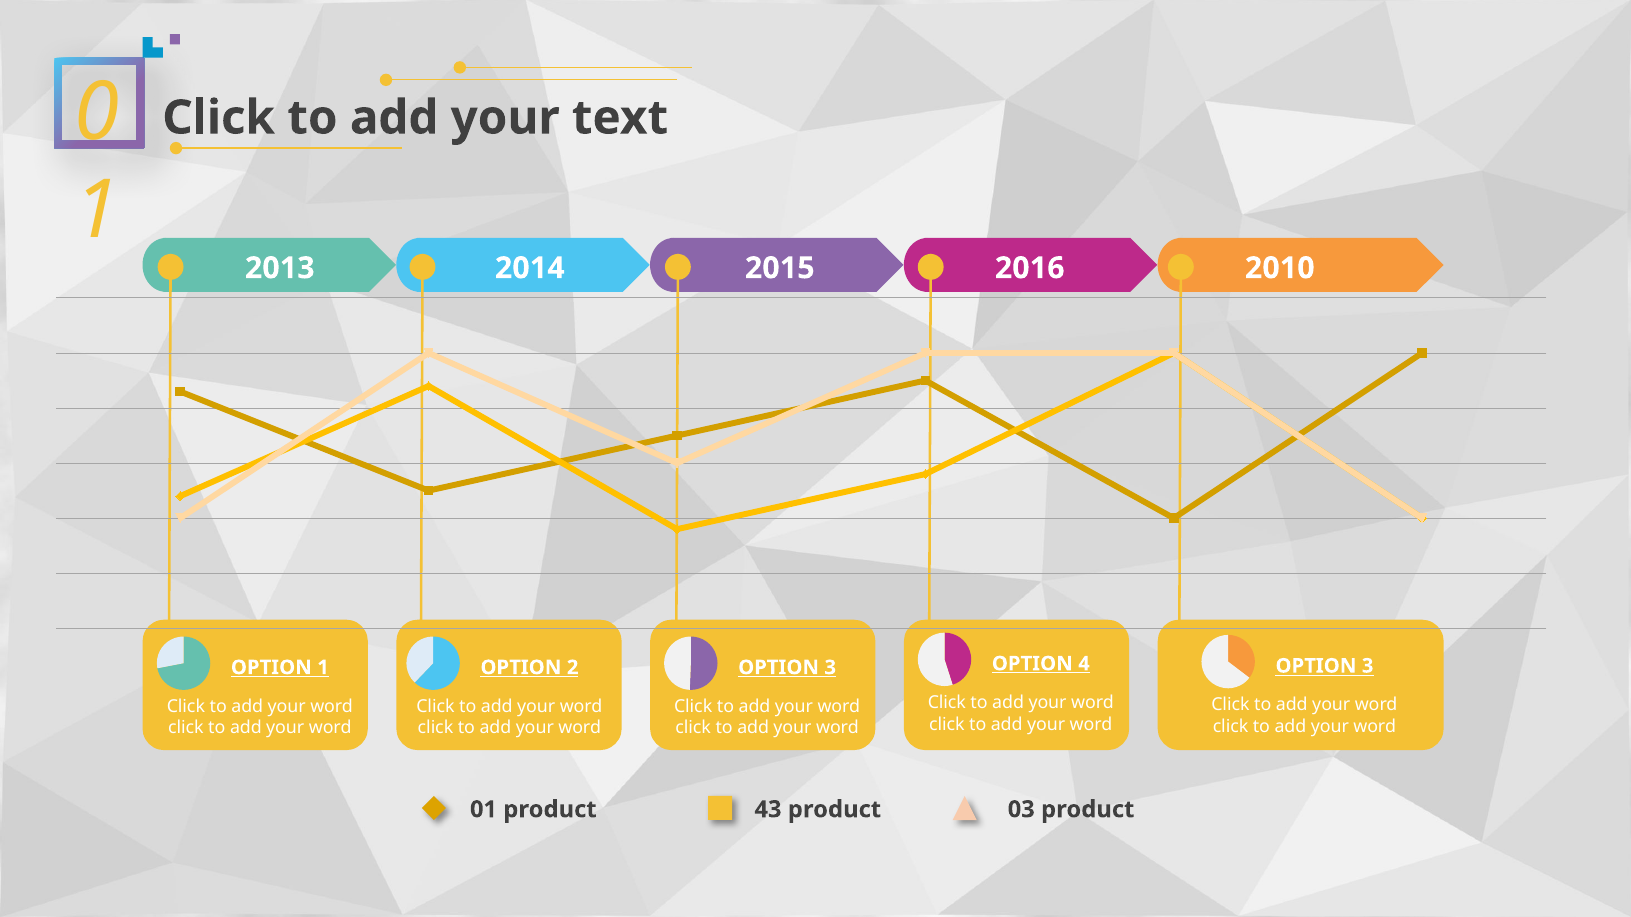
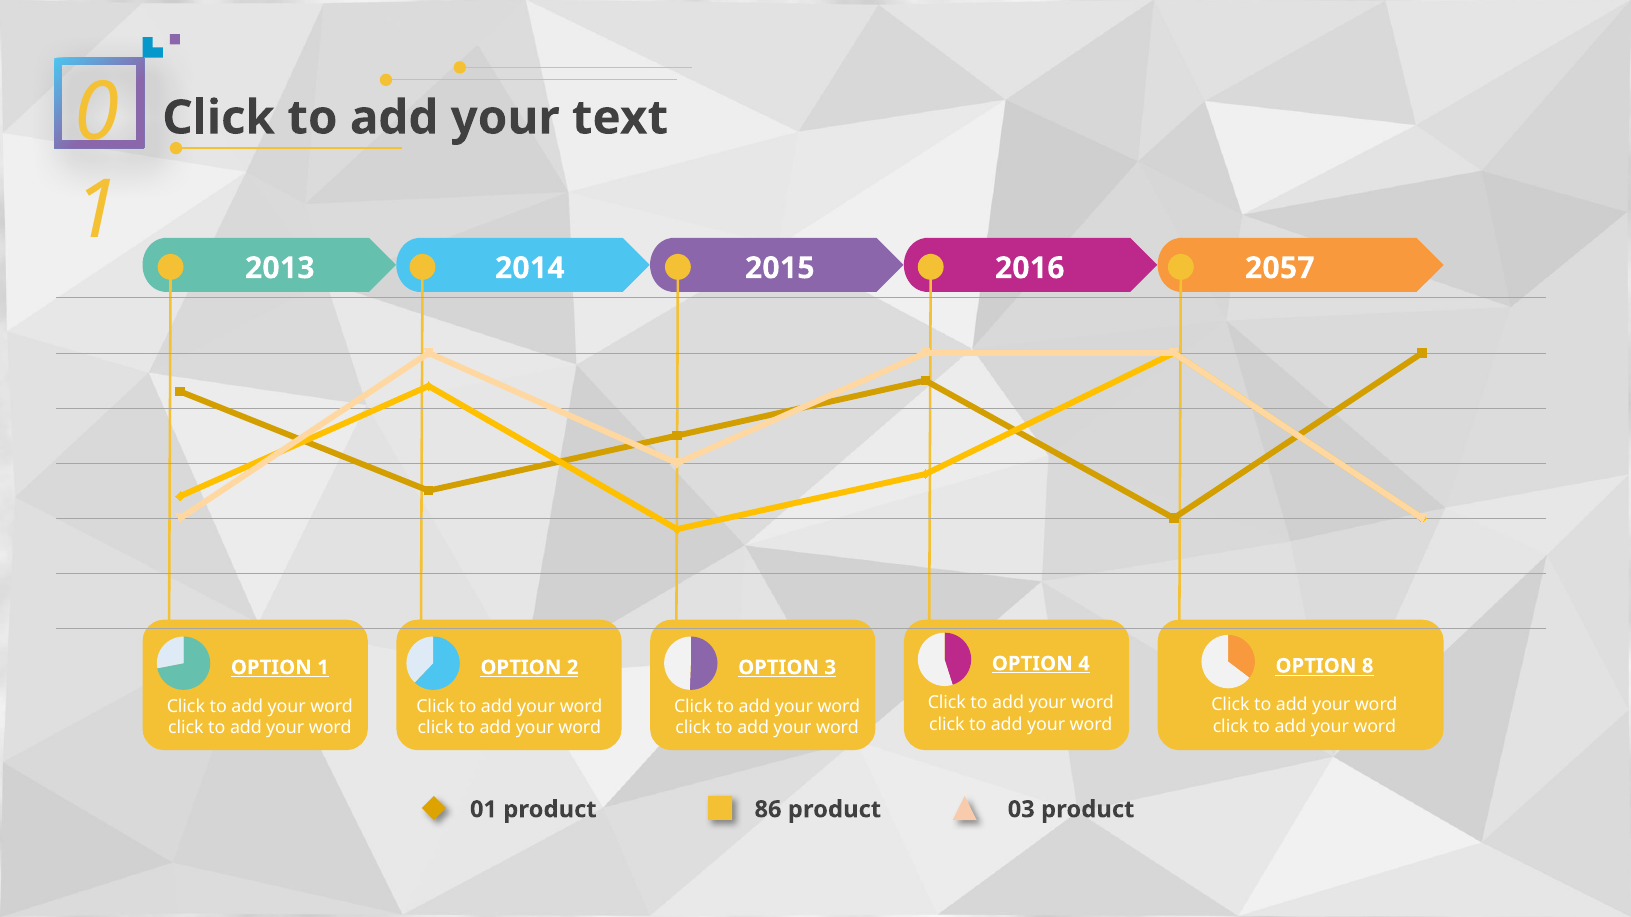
2010: 2010 -> 2057
3 at (1368, 666): 3 -> 8
43: 43 -> 86
